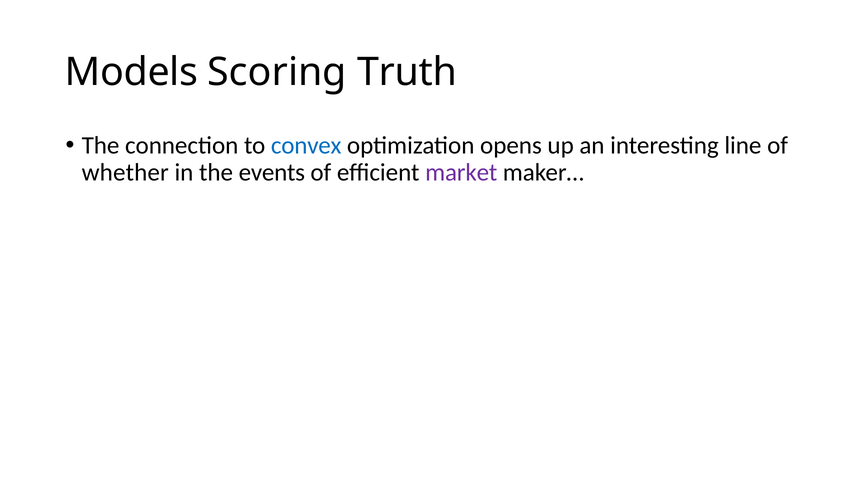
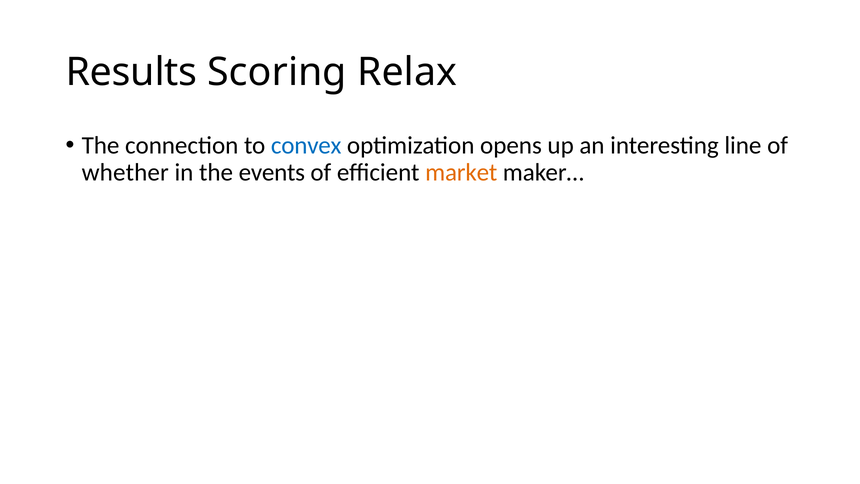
Models: Models -> Results
Truth: Truth -> Relax
market colour: purple -> orange
